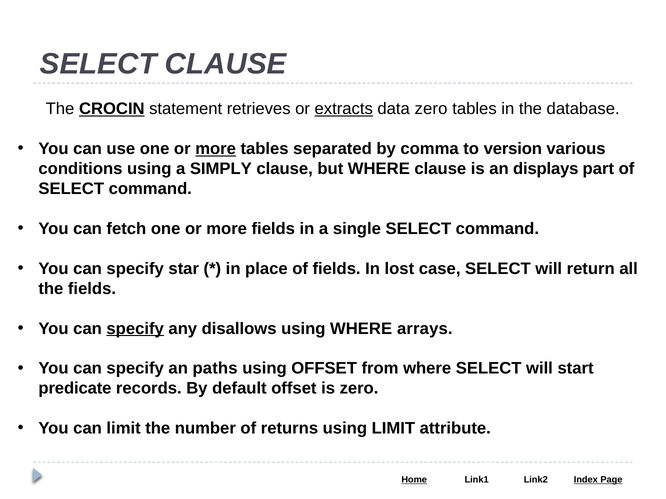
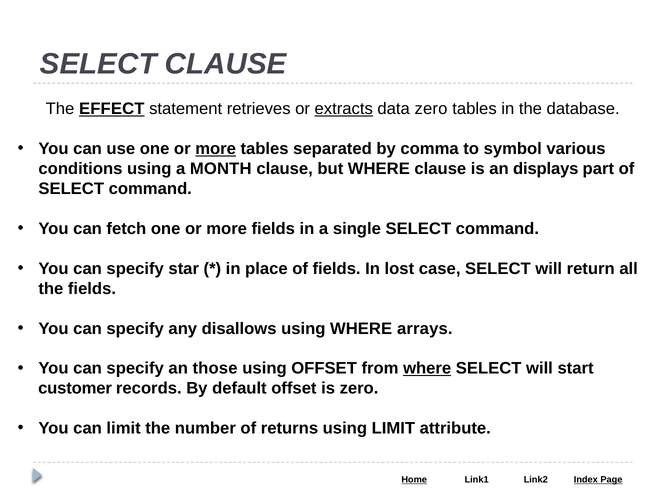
CROCIN: CROCIN -> EFFECT
version: version -> symbol
SIMPLY: SIMPLY -> MONTH
specify at (135, 329) underline: present -> none
paths: paths -> those
where at (427, 369) underline: none -> present
predicate: predicate -> customer
